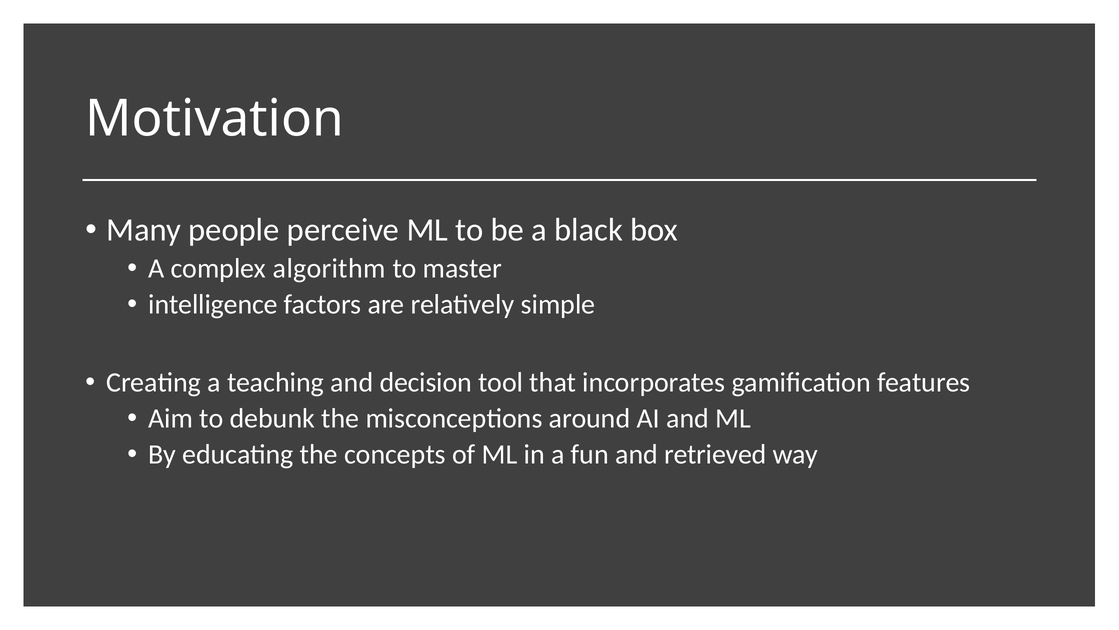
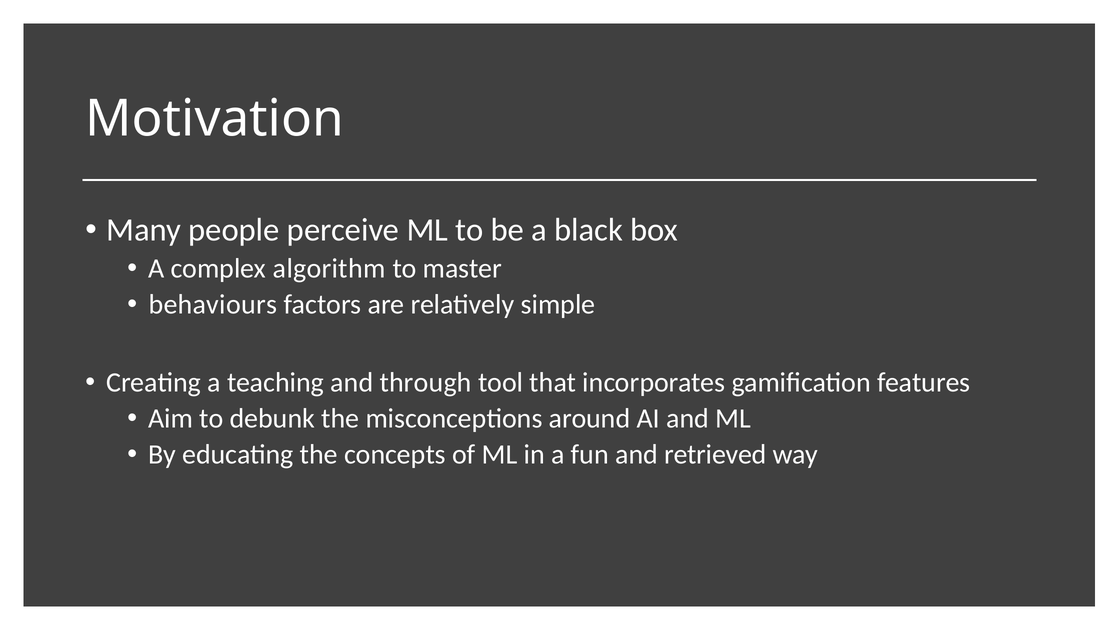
intelligence: intelligence -> behaviours
decision: decision -> through
